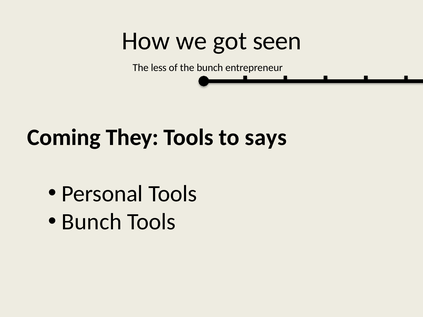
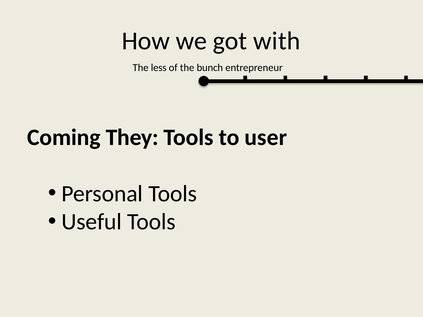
seen: seen -> with
says: says -> user
Bunch at (92, 222): Bunch -> Useful
